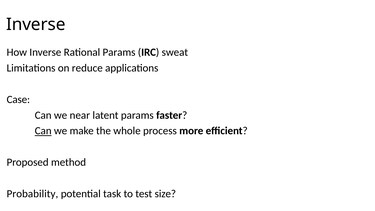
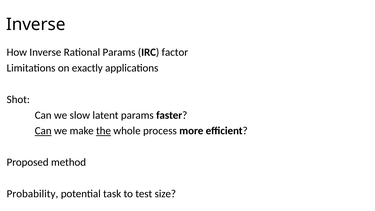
sweat: sweat -> factor
reduce: reduce -> exactly
Case: Case -> Shot
near: near -> slow
the underline: none -> present
